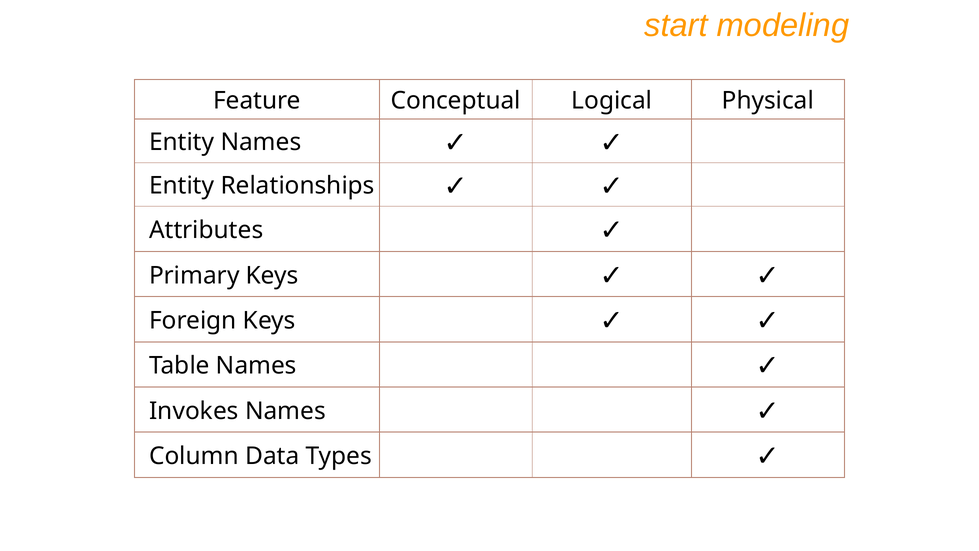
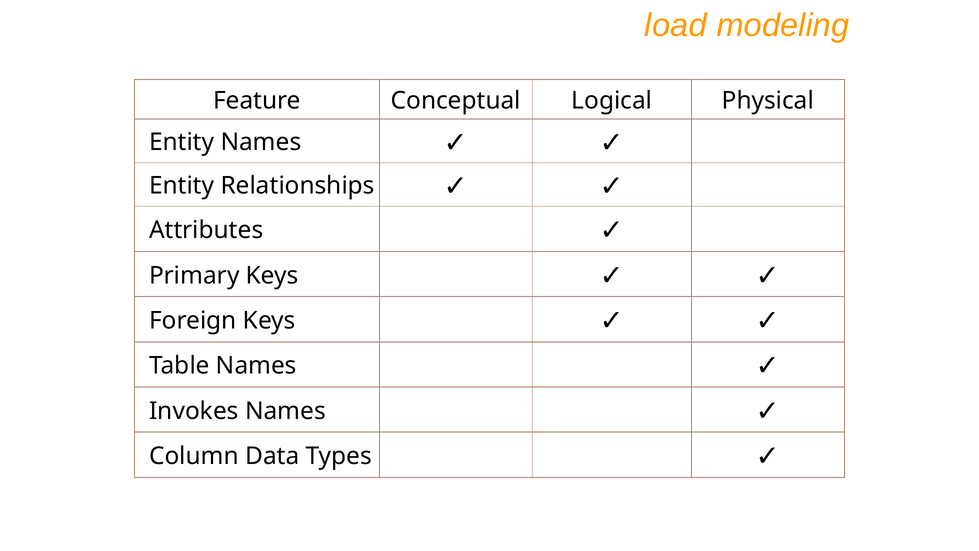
start: start -> load
